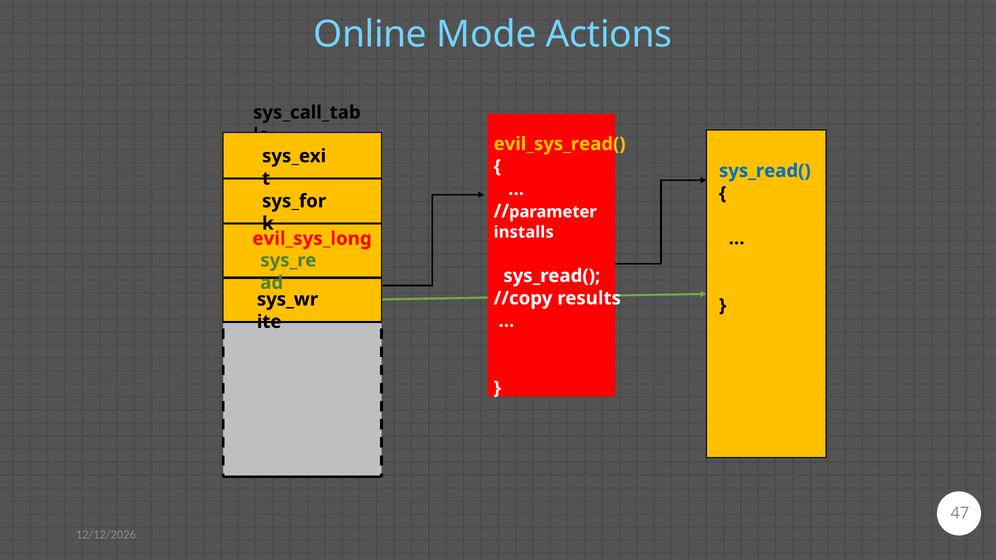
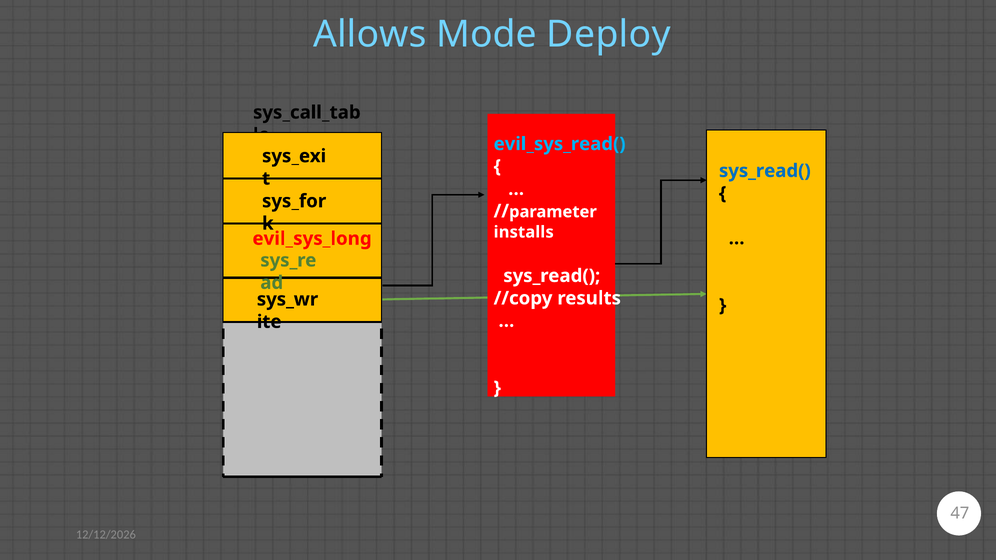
Online: Online -> Allows
Actions: Actions -> Deploy
evil_sys_read( colour: yellow -> light blue
